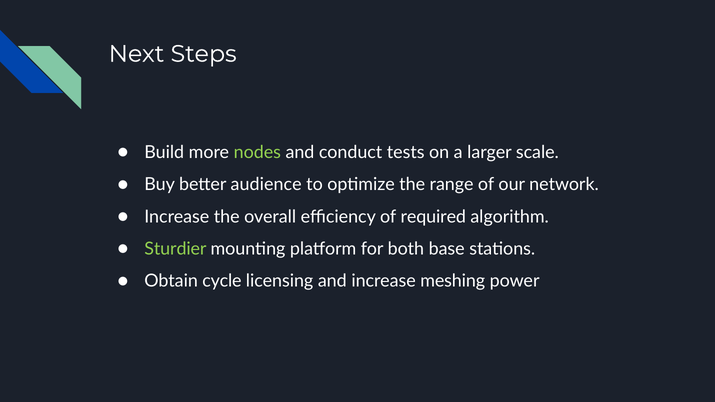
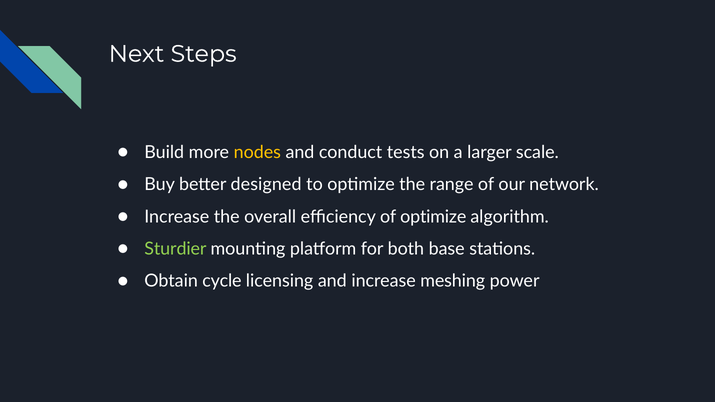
nodes colour: light green -> yellow
audience: audience -> designed
of required: required -> optimize
